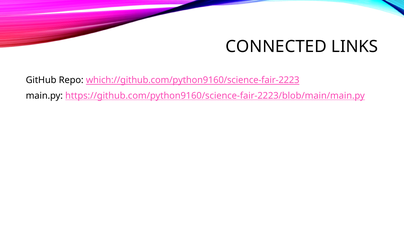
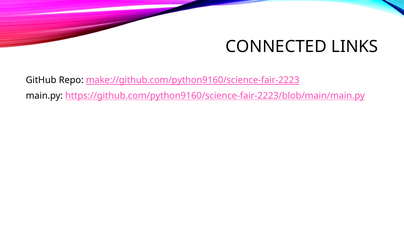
which://github.com/python9160/science-fair-2223: which://github.com/python9160/science-fair-2223 -> make://github.com/python9160/science-fair-2223
